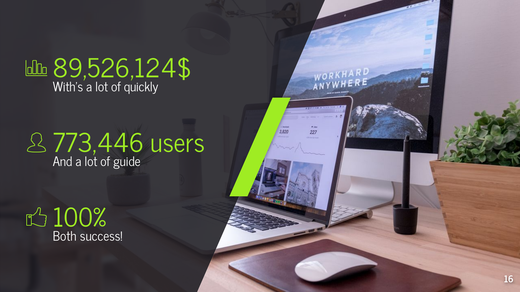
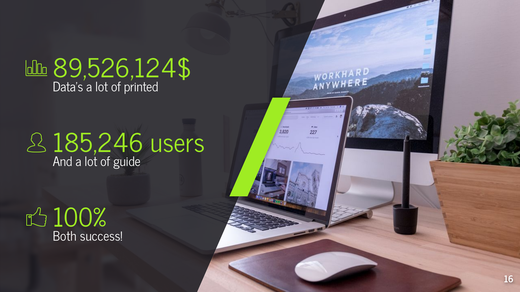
With’s: With’s -> Data’s
quickly: quickly -> printed
773,446: 773,446 -> 185,246
